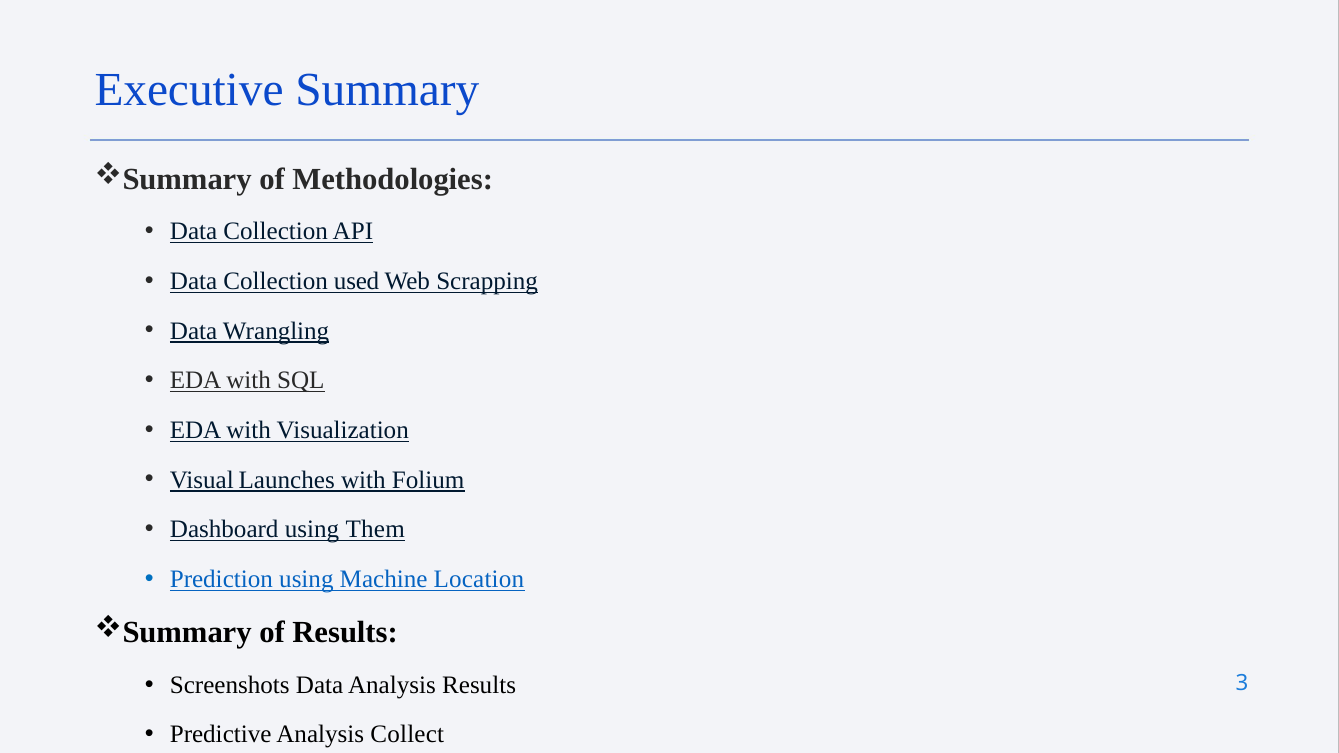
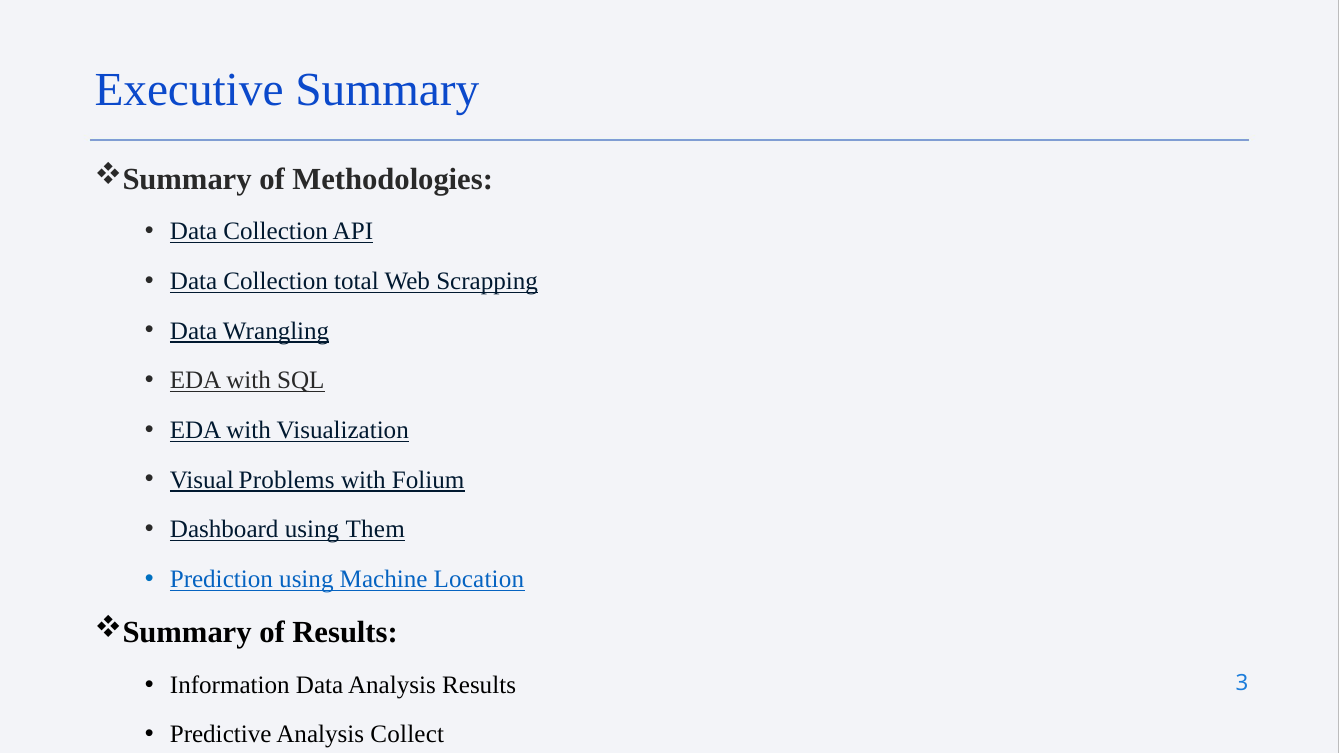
used: used -> total
Launches: Launches -> Problems
Screenshots: Screenshots -> Information
